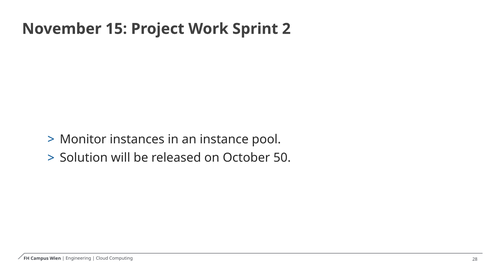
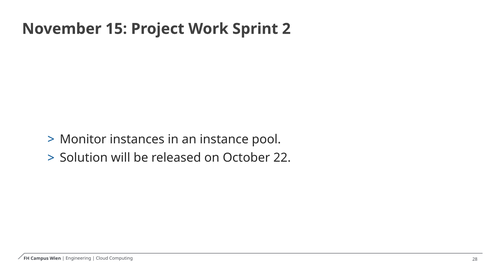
50: 50 -> 22
